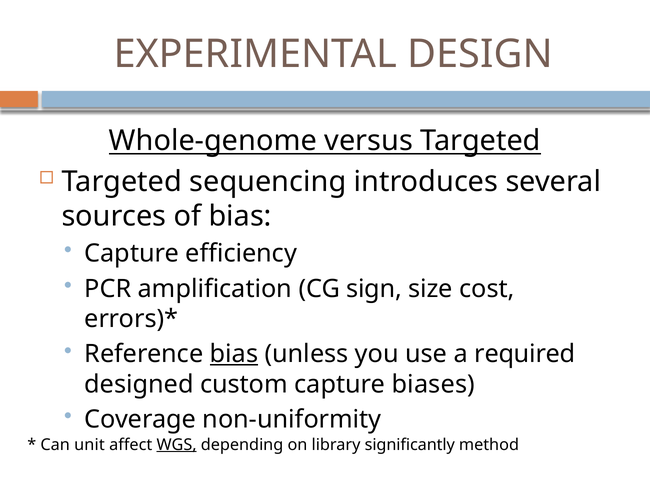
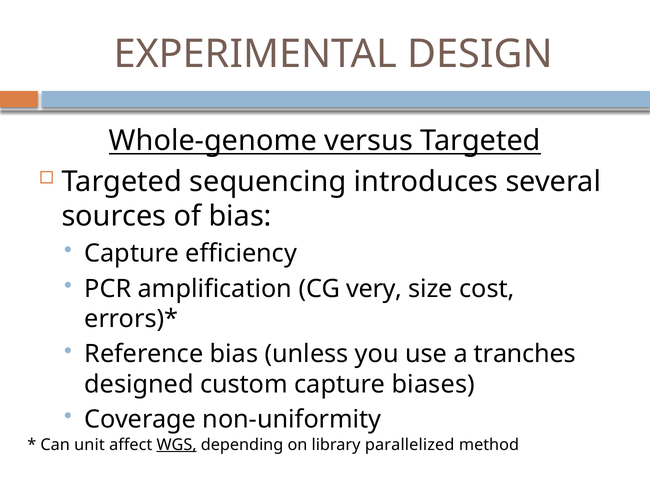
sign: sign -> very
bias at (234, 354) underline: present -> none
required: required -> tranches
significantly: significantly -> parallelized
